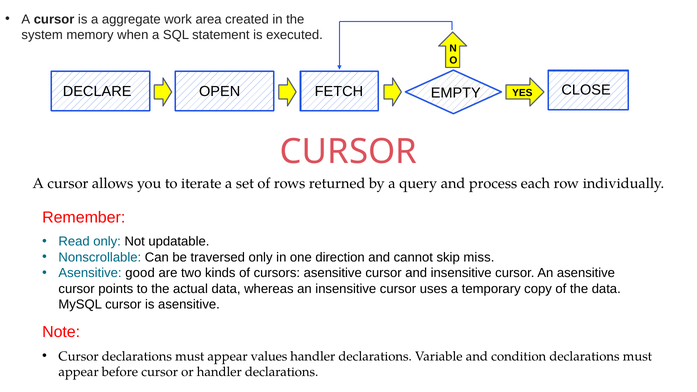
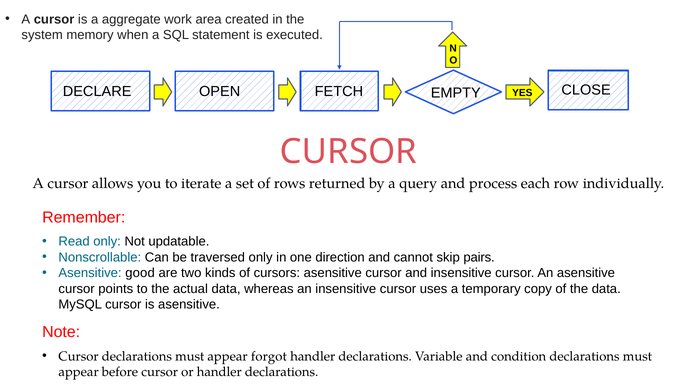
miss: miss -> pairs
values: values -> forgot
